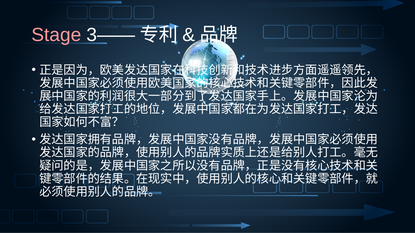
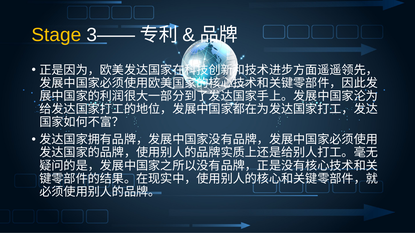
Stage colour: pink -> yellow
